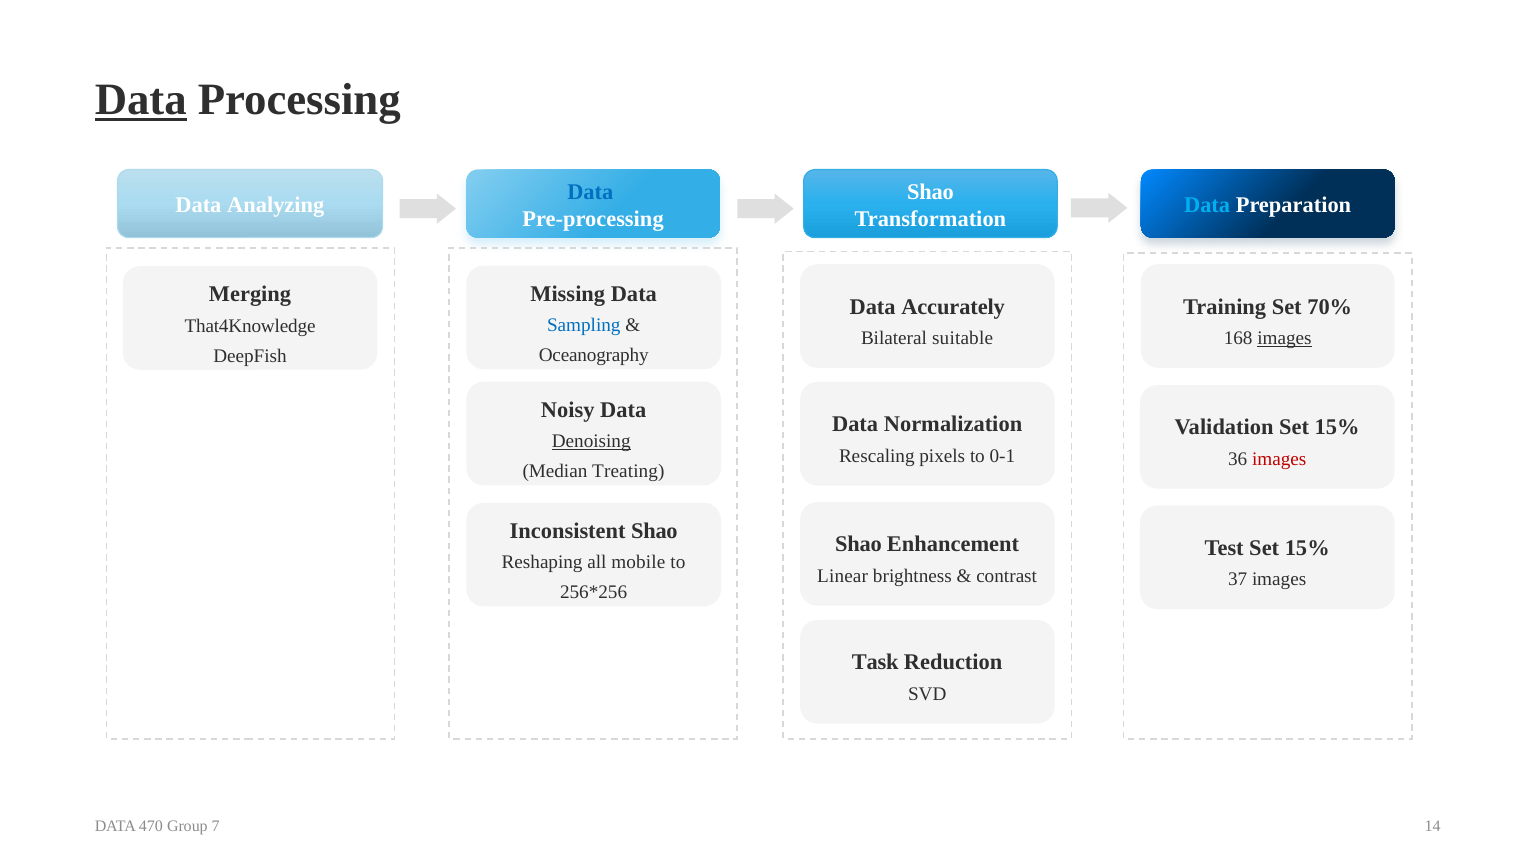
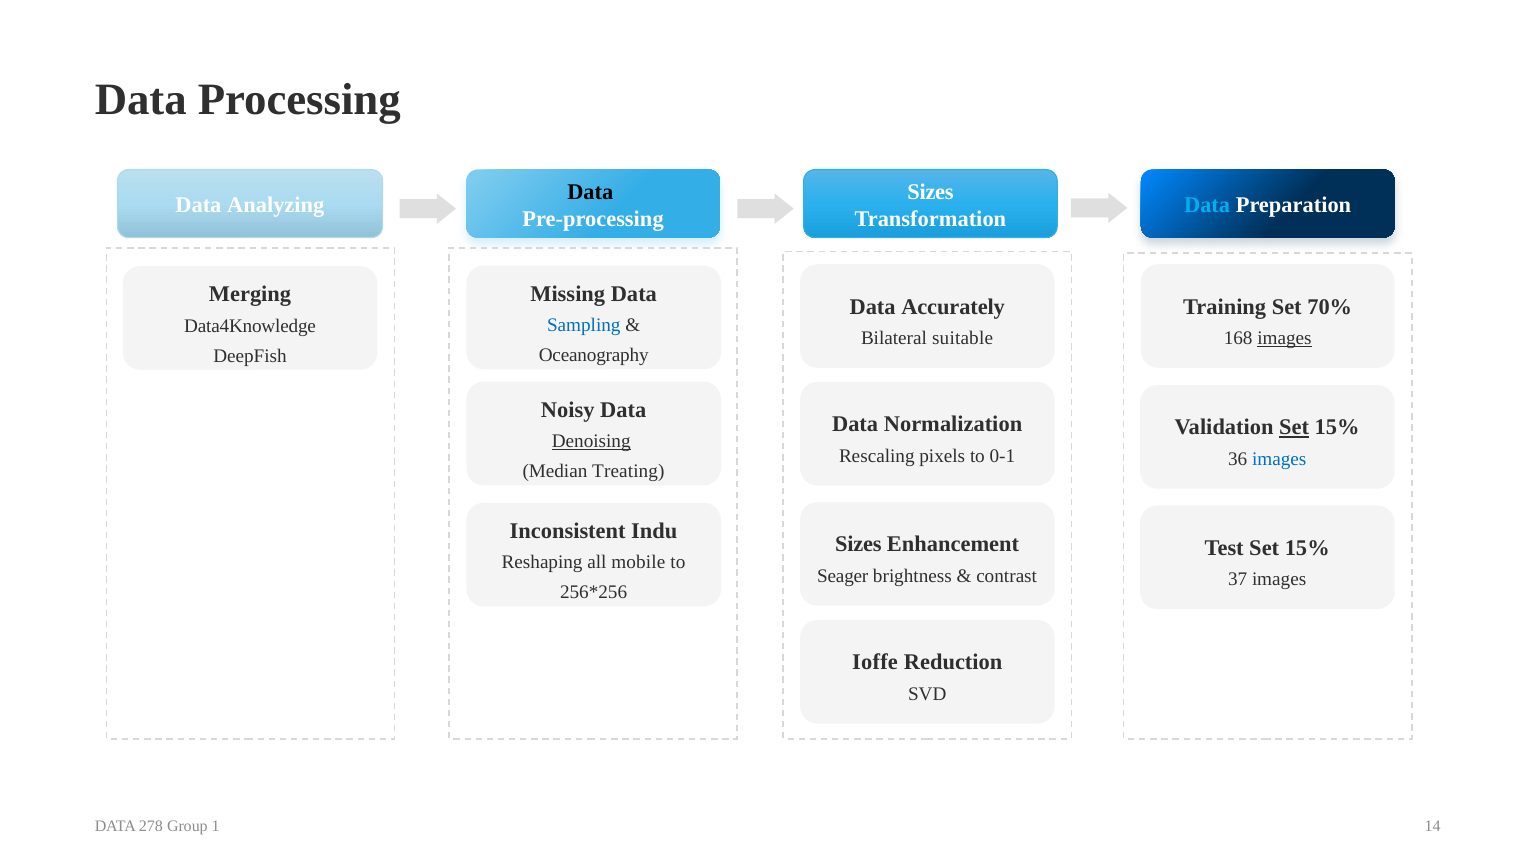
Data at (141, 100) underline: present -> none
Data at (590, 192) colour: blue -> black
Shao at (930, 192): Shao -> Sizes
That4Knowledge: That4Knowledge -> Data4Knowledge
Set at (1294, 428) underline: none -> present
images at (1279, 459) colour: red -> blue
Inconsistent Shao: Shao -> Indu
Shao at (858, 545): Shao -> Sizes
Linear: Linear -> Seager
Task: Task -> Ioffe
470: 470 -> 278
7: 7 -> 1
